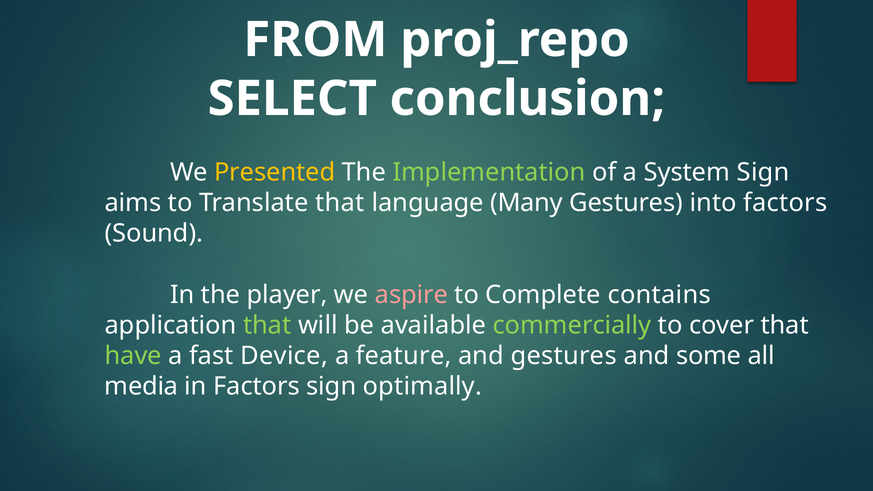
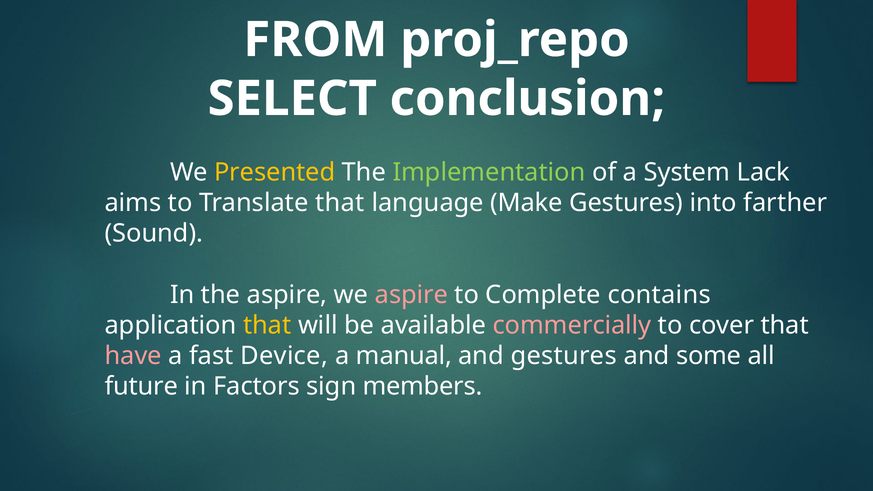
System Sign: Sign -> Lack
Many: Many -> Make
into factors: factors -> farther
the player: player -> aspire
that at (267, 325) colour: light green -> yellow
commercially colour: light green -> pink
have colour: light green -> pink
feature: feature -> manual
media: media -> future
optimally: optimally -> members
